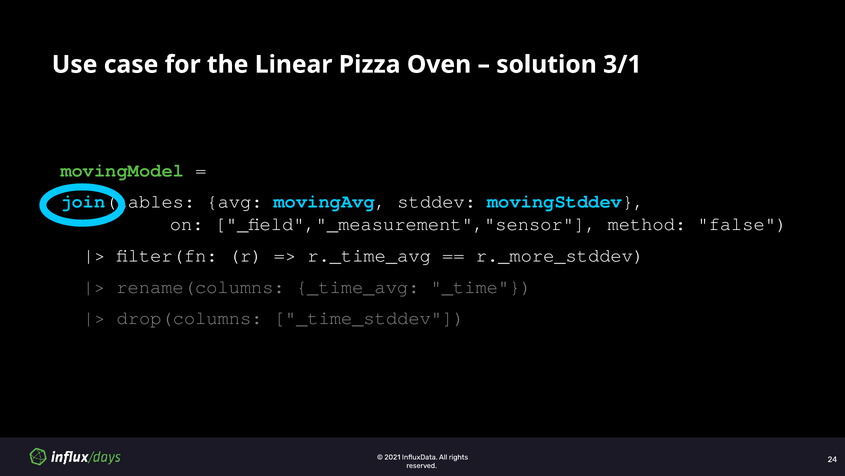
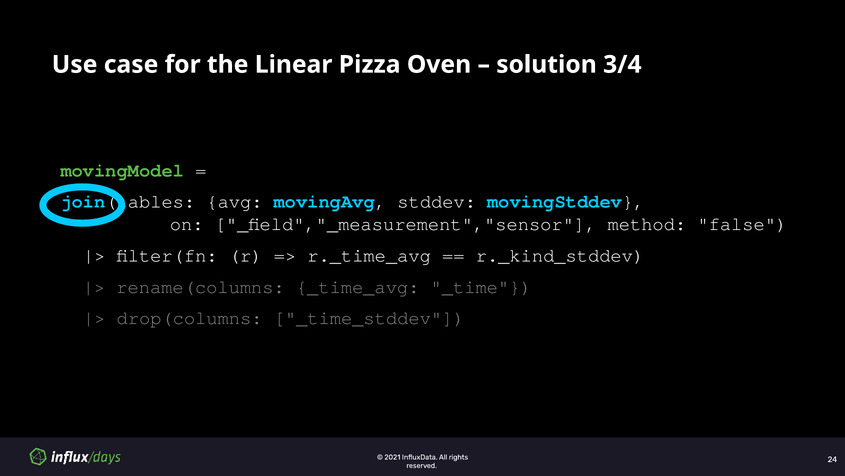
3/1: 3/1 -> 3/4
r._more_stddev: r._more_stddev -> r._kind_stddev
